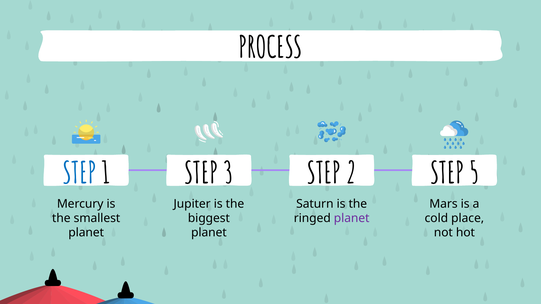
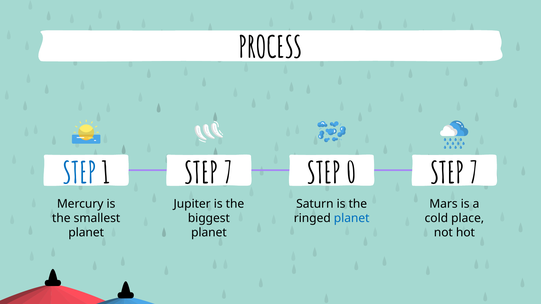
1 STEP 3: 3 -> 7
2: 2 -> 0
5 at (474, 174): 5 -> 7
planet at (352, 219) colour: purple -> blue
